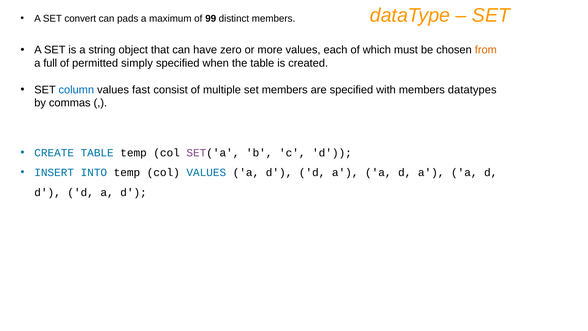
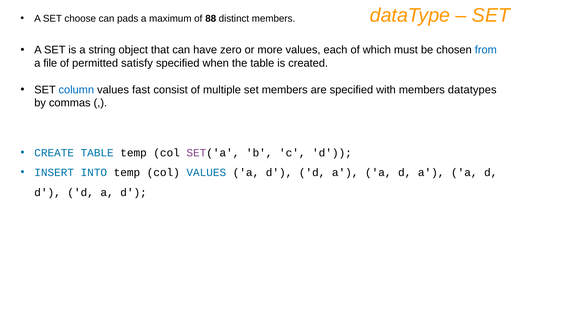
convert: convert -> choose
99: 99 -> 88
from colour: orange -> blue
full: full -> file
simply: simply -> satisfy
